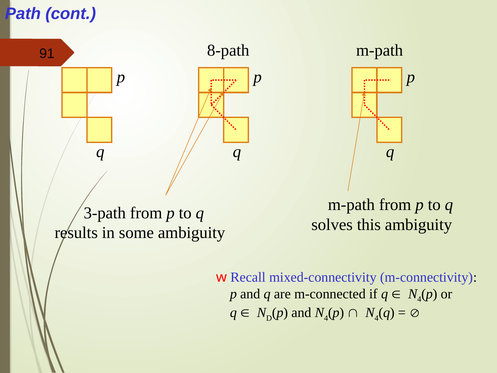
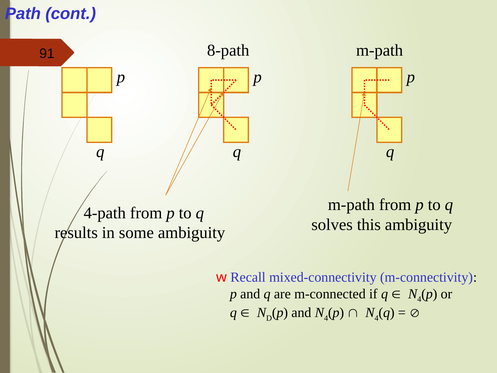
3-path: 3-path -> 4-path
